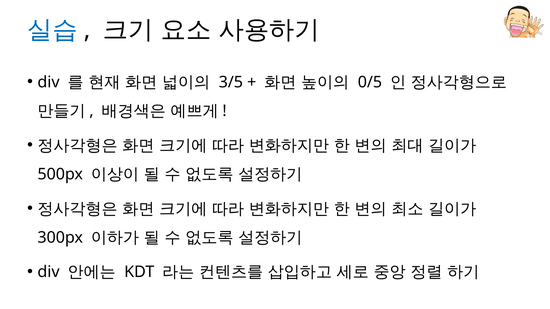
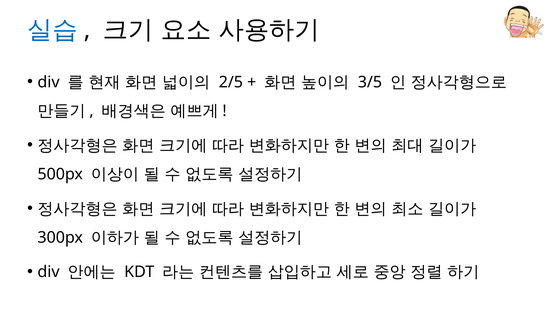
3/5: 3/5 -> 2/5
0/5: 0/5 -> 3/5
